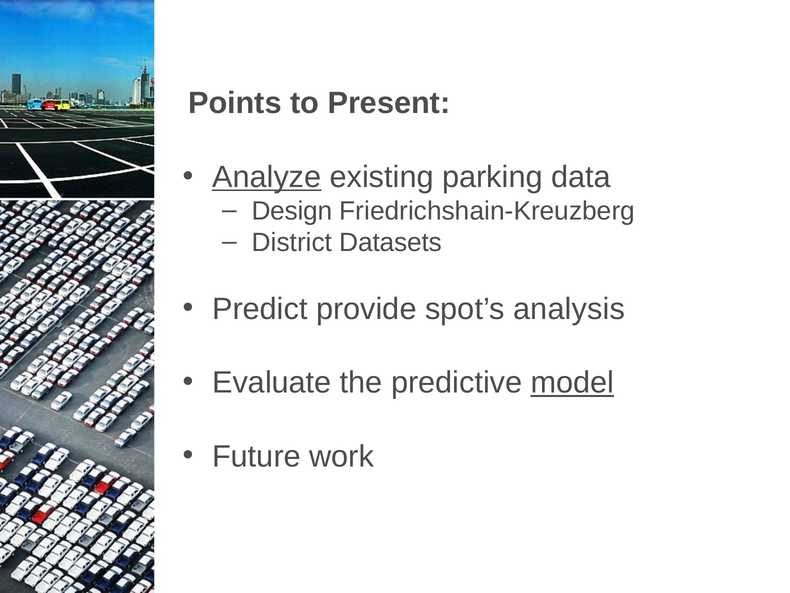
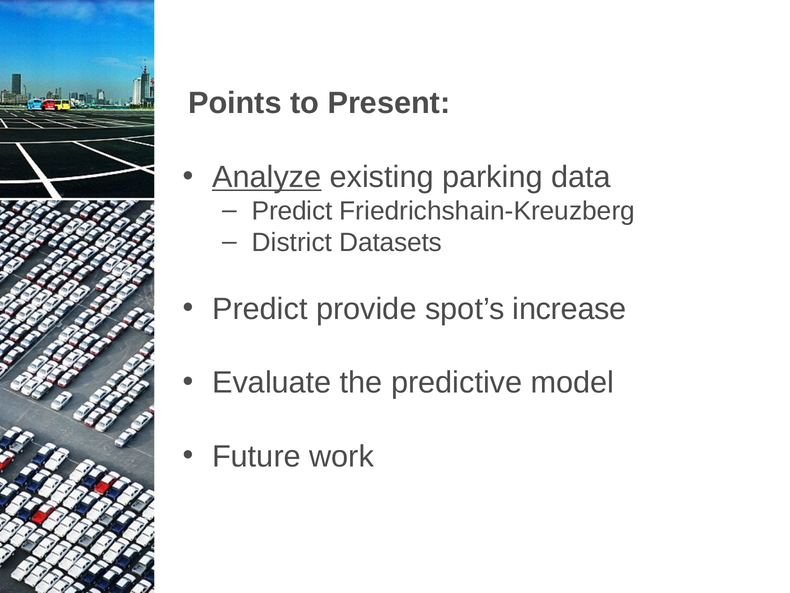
Design at (292, 211): Design -> Predict
analysis: analysis -> increase
model underline: present -> none
